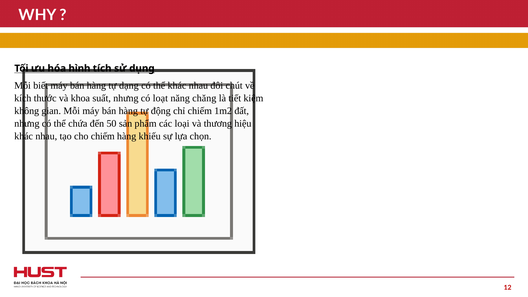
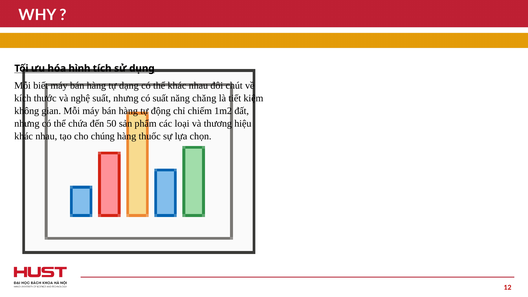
khoa: khoa -> nghệ
có loạt: loạt -> suất
cho chiếm: chiếm -> chúng
khiếu: khiếu -> thuốc
